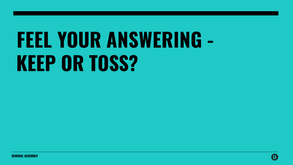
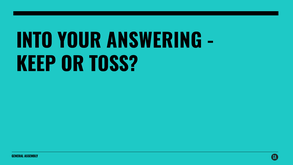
FEEL: FEEL -> INTO
